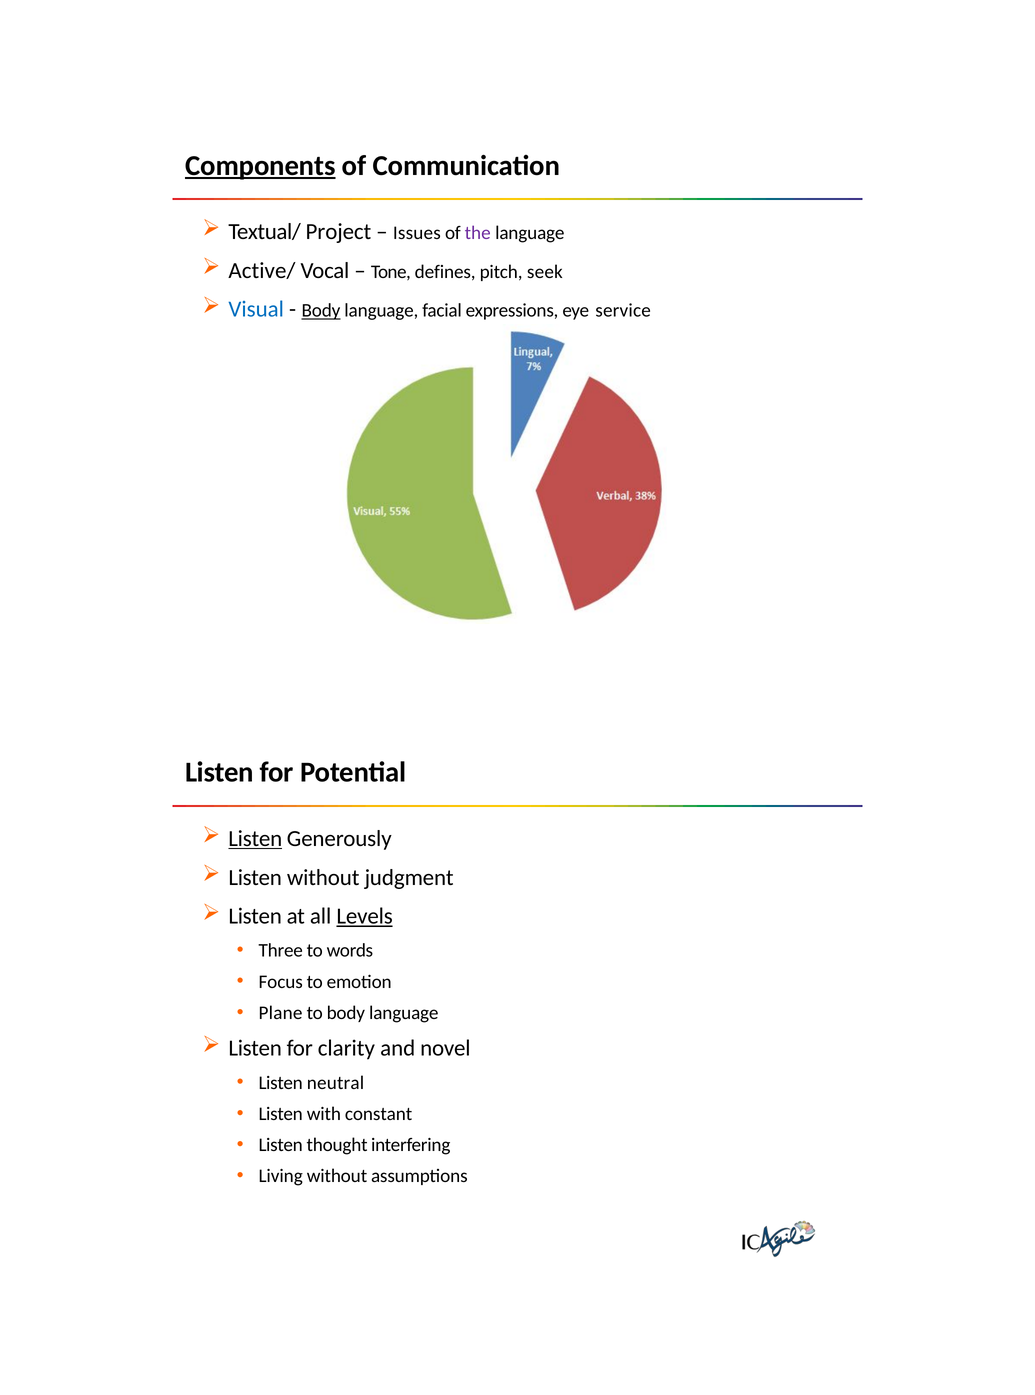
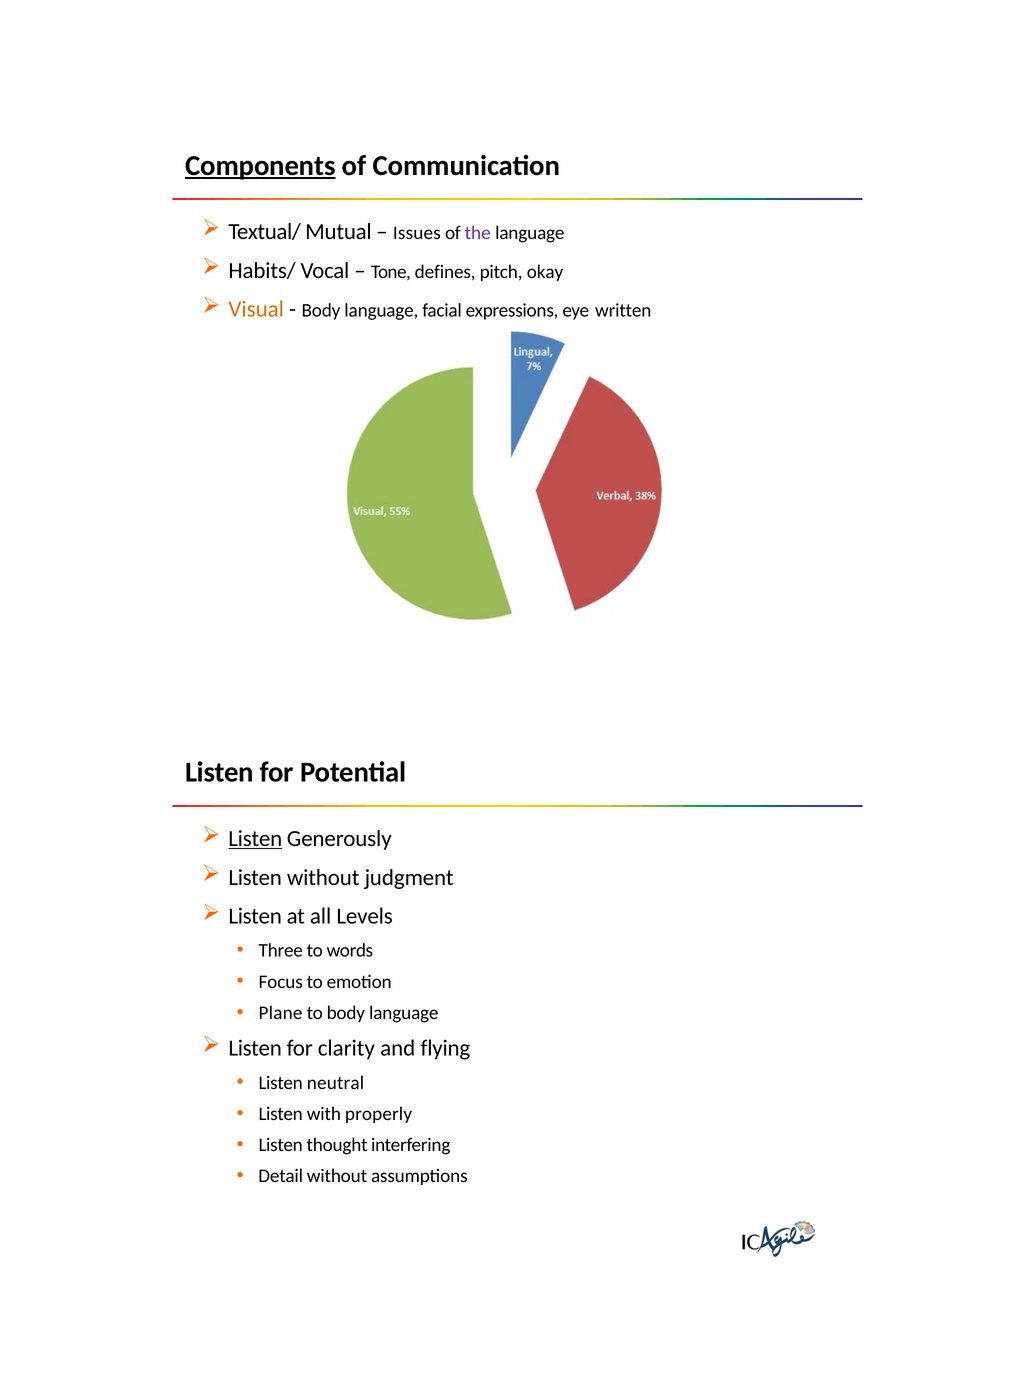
Project: Project -> Mutual
Active/: Active/ -> Habits/
seek: seek -> okay
Visual colour: blue -> orange
Body at (321, 310) underline: present -> none
service: service -> written
Levels underline: present -> none
novel: novel -> flying
constant: constant -> properly
Living: Living -> Detail
